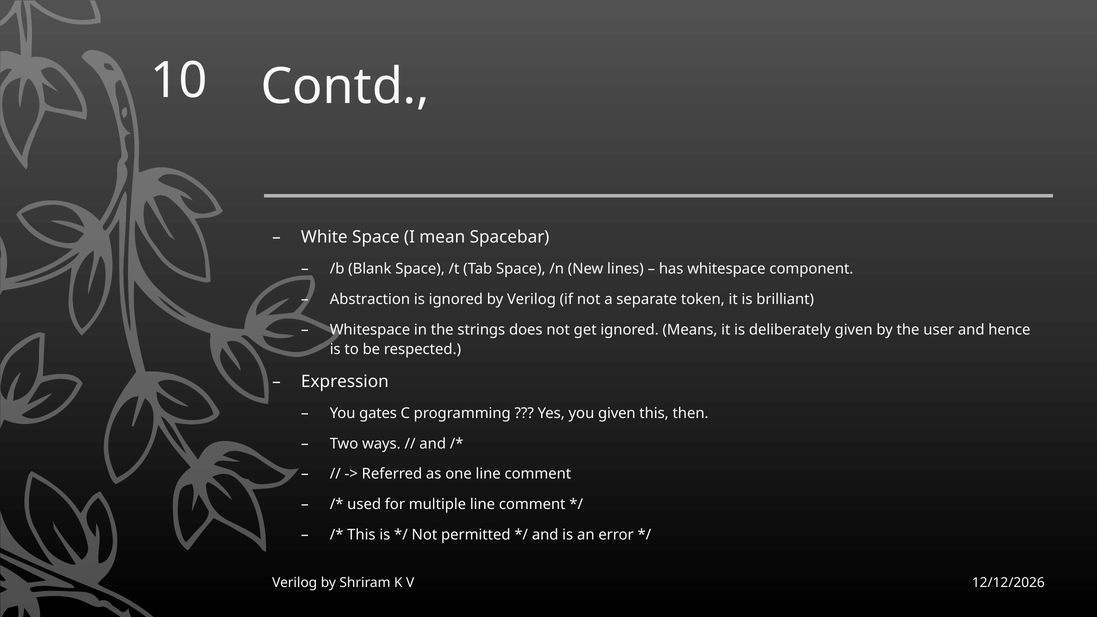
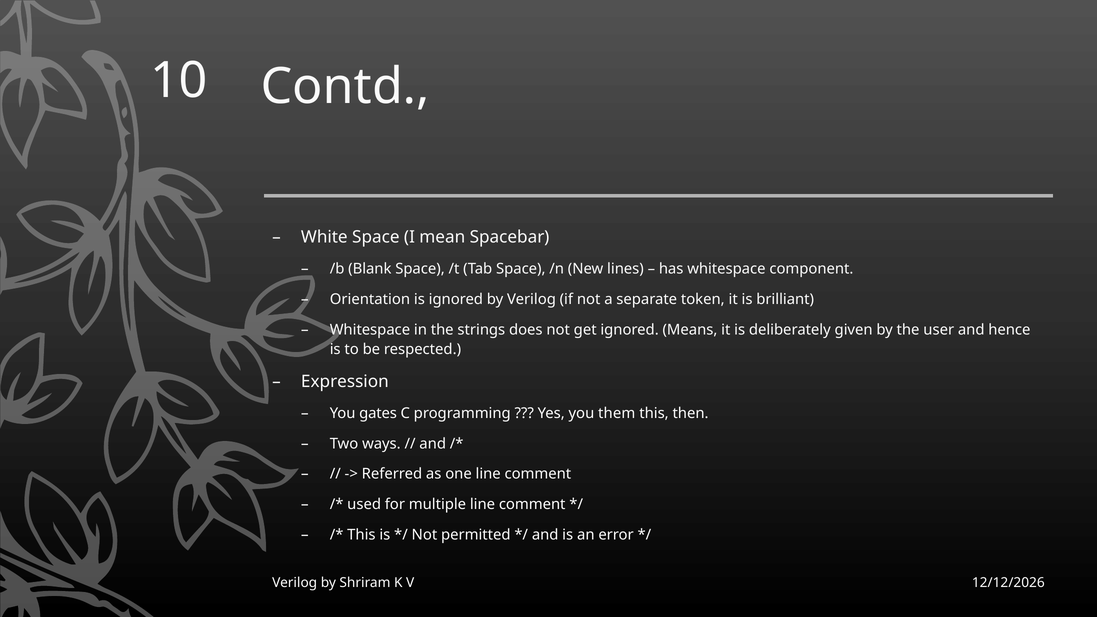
Abstraction: Abstraction -> Orientation
you given: given -> them
